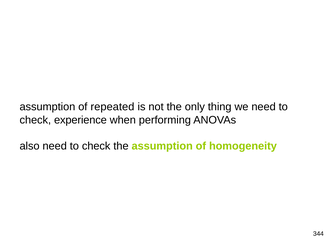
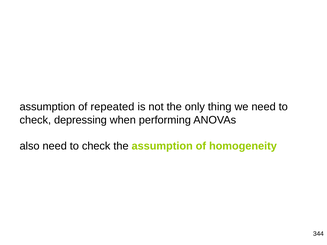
experience: experience -> depressing
